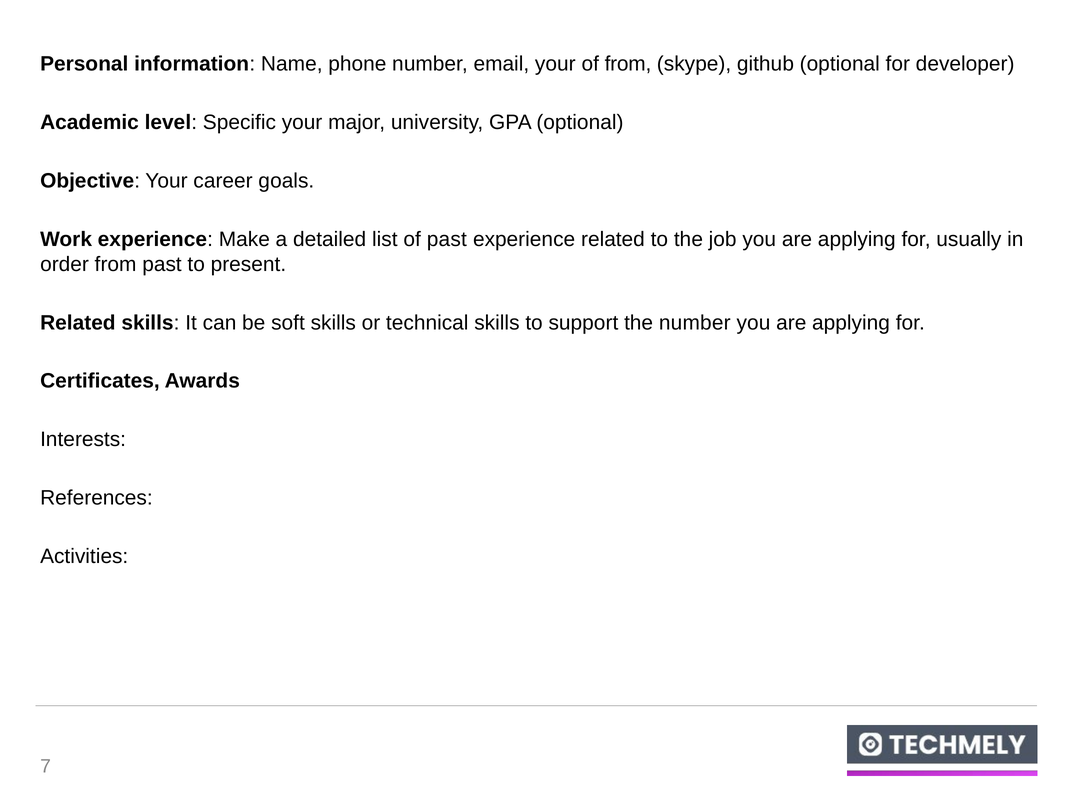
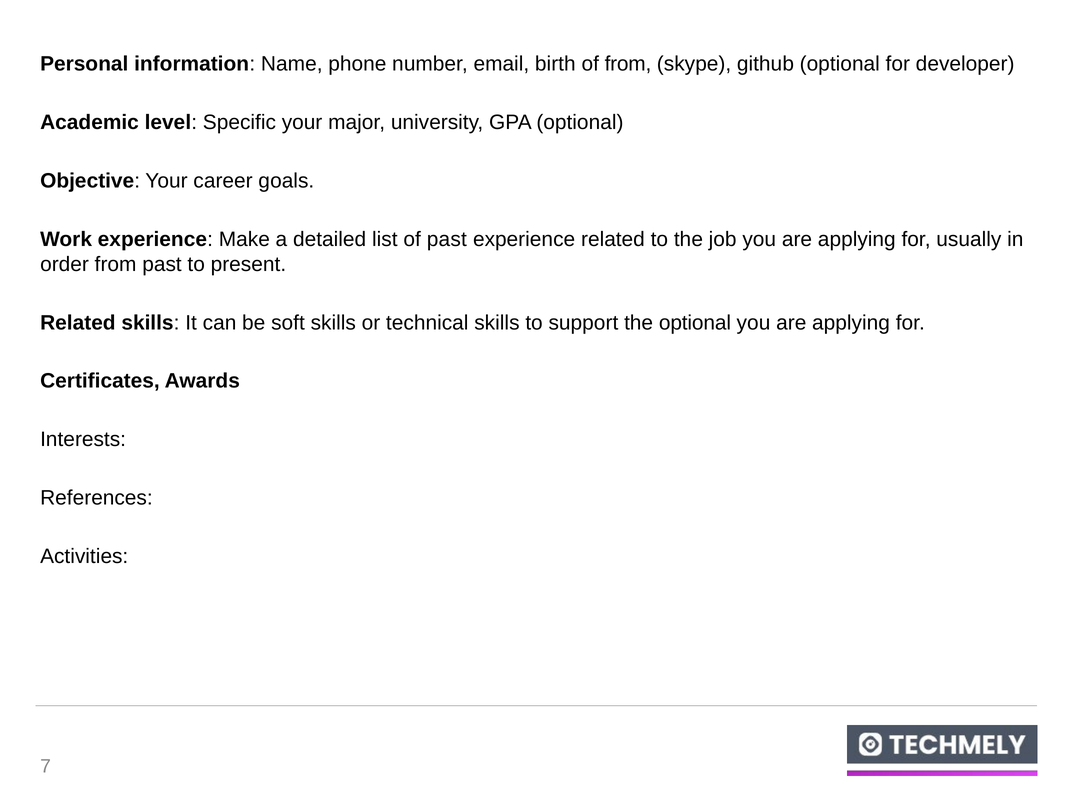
email your: your -> birth
the number: number -> optional
